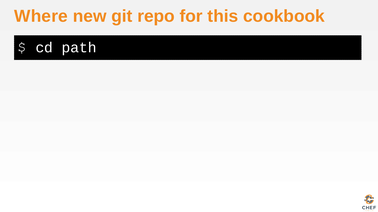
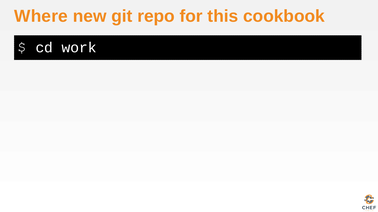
path: path -> work
